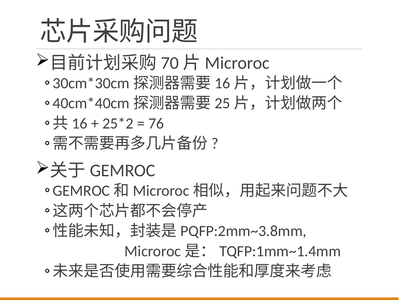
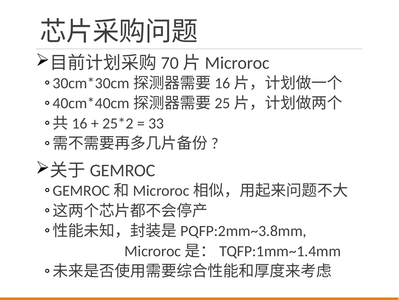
76: 76 -> 33
